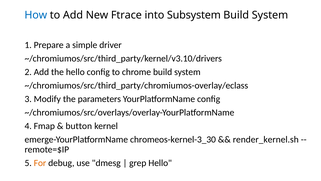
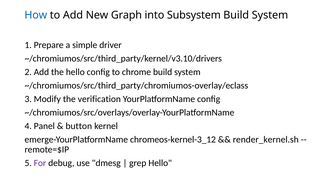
Ftrace: Ftrace -> Graph
parameters: parameters -> verification
Fmap: Fmap -> Panel
chromeos-kernel-3_30: chromeos-kernel-3_30 -> chromeos-kernel-3_12
For colour: orange -> purple
